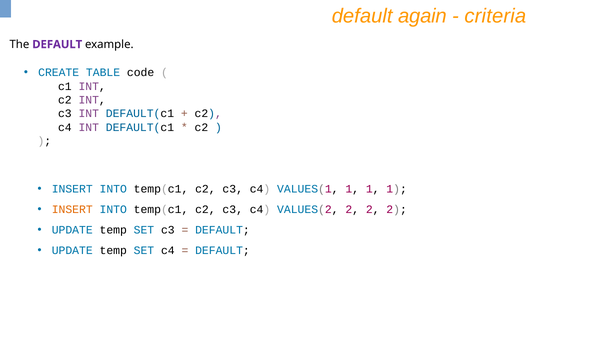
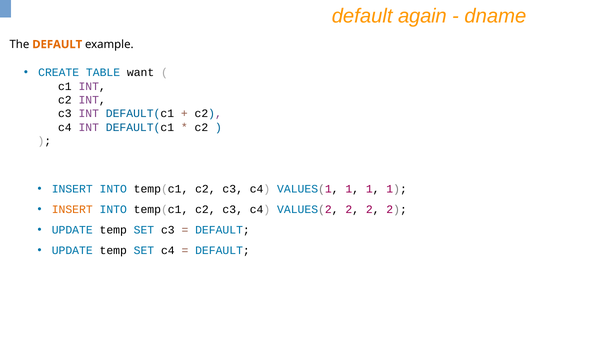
criteria: criteria -> dname
DEFAULT at (57, 44) colour: purple -> orange
code: code -> want
